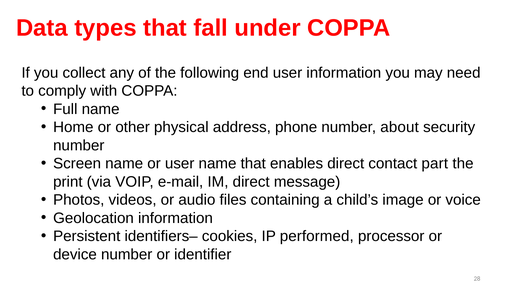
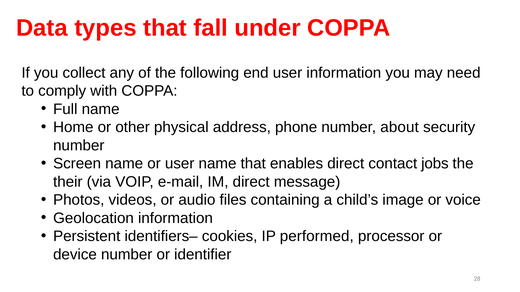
part: part -> jobs
print: print -> their
